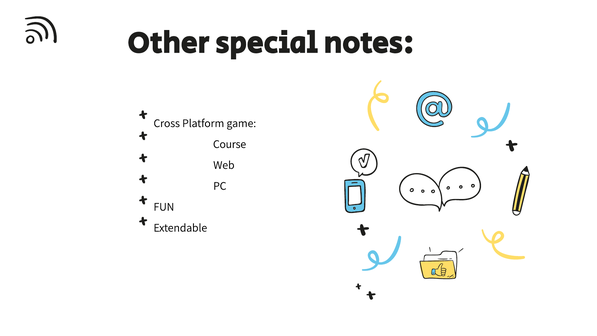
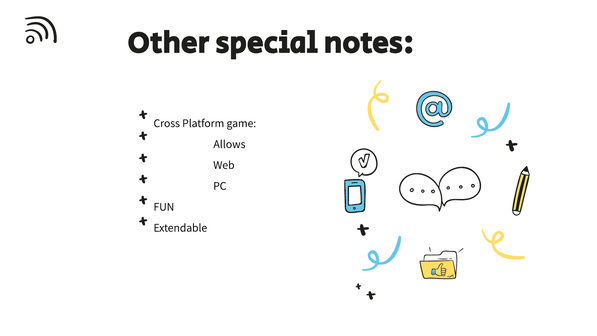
Course: Course -> Allows
